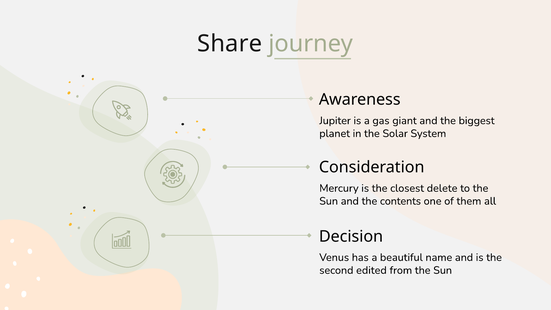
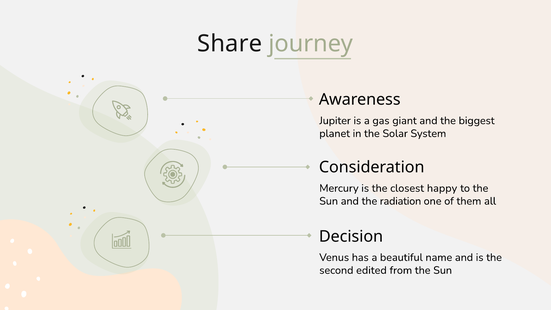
delete: delete -> happy
contents: contents -> radiation
